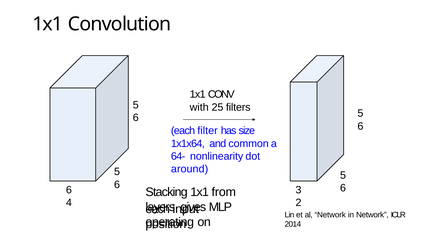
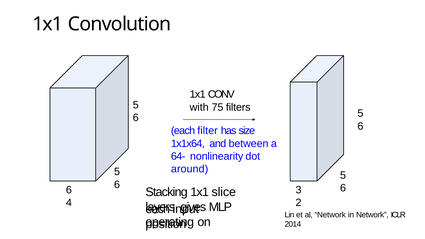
25: 25 -> 75
common: common -> between
from: from -> slice
